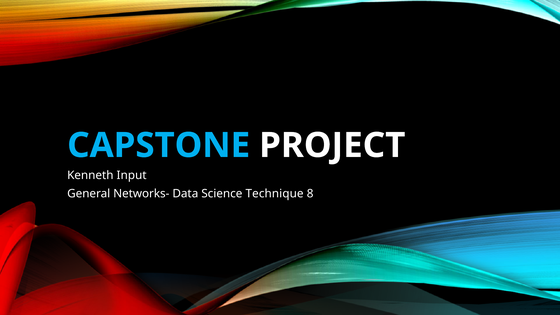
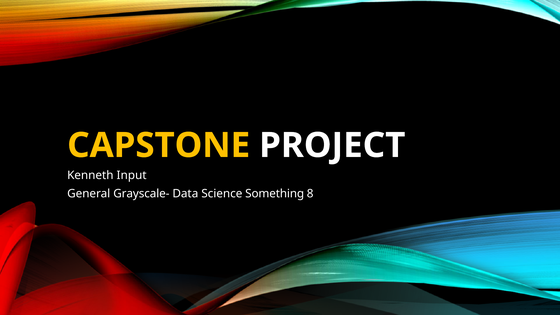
CAPSTONE colour: light blue -> yellow
Networks-: Networks- -> Grayscale-
Technique: Technique -> Something
